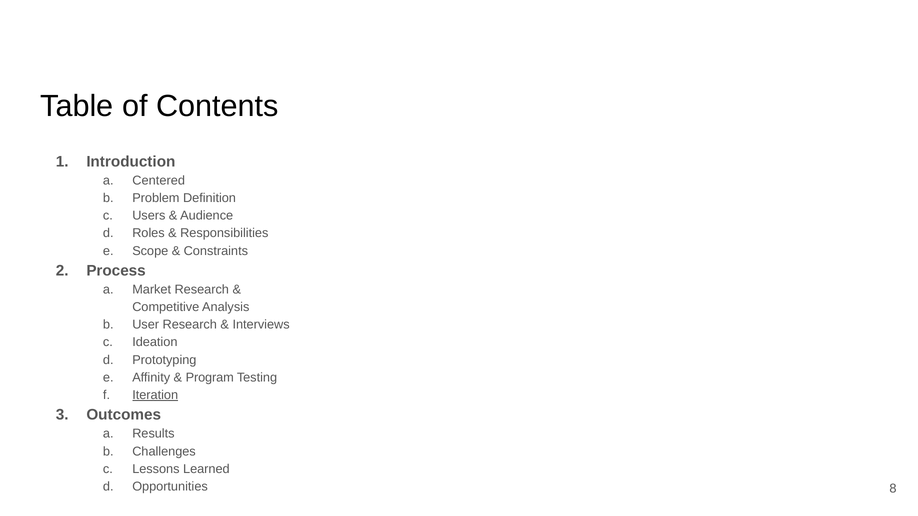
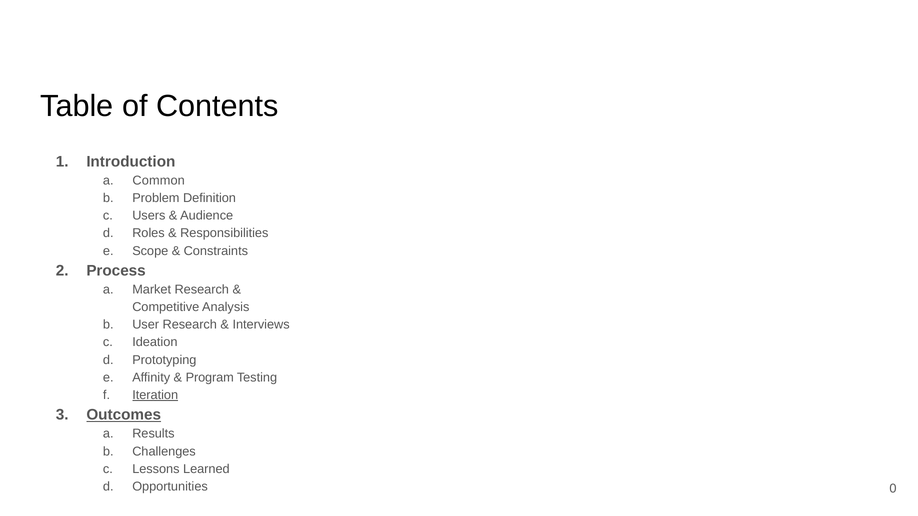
Centered: Centered -> Common
Outcomes underline: none -> present
8: 8 -> 0
